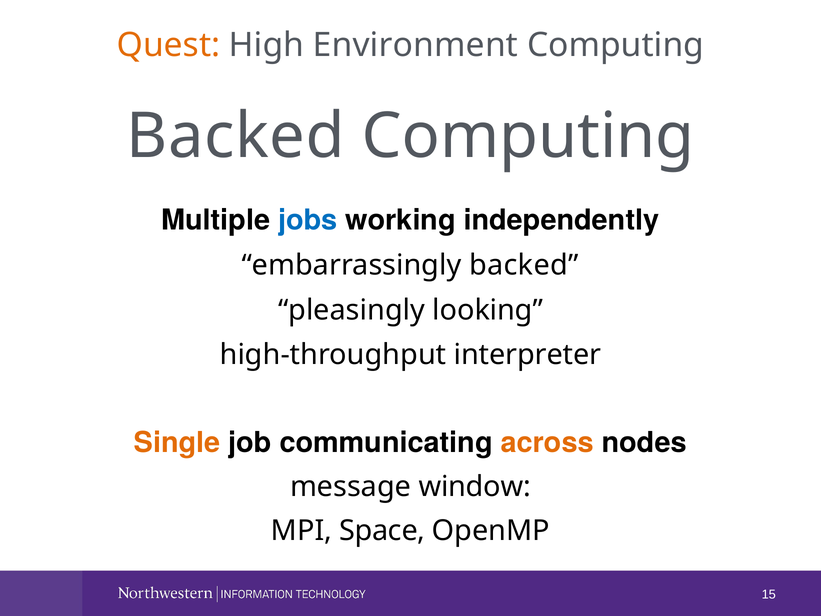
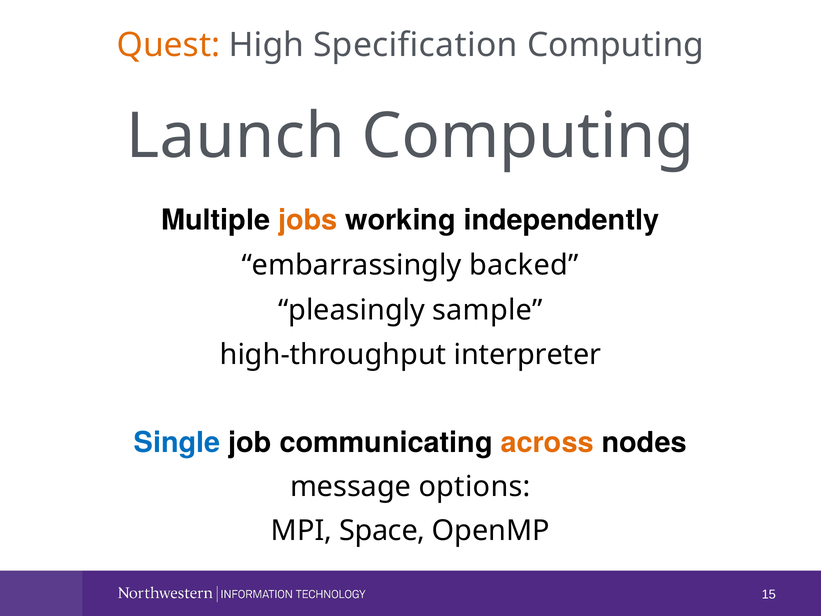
Environment: Environment -> Specification
Backed at (236, 136): Backed -> Launch
jobs colour: blue -> orange
looking: looking -> sample
Single colour: orange -> blue
window: window -> options
